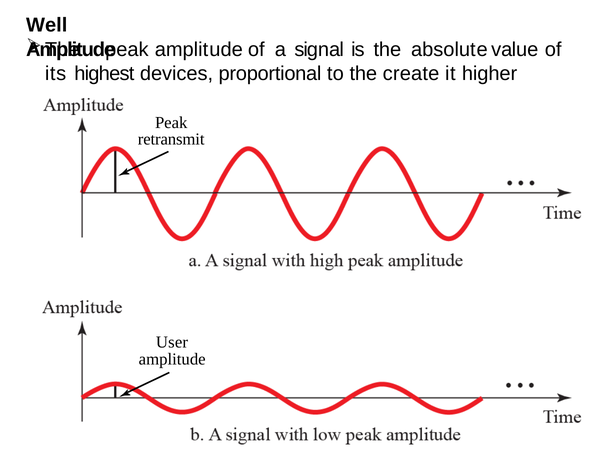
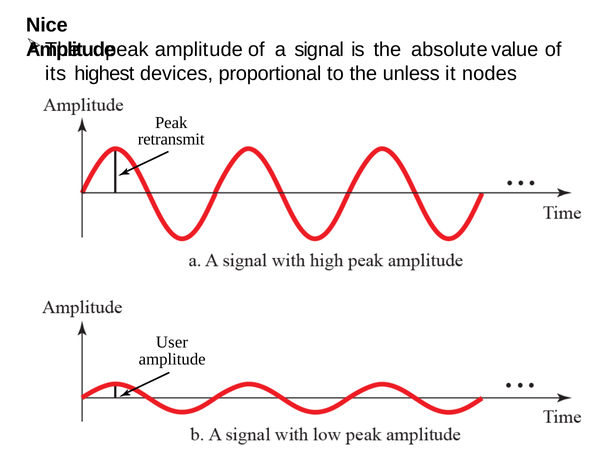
Well: Well -> Nice
create: create -> unless
higher: higher -> nodes
